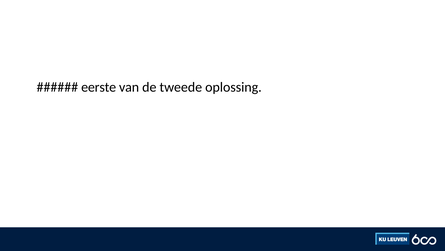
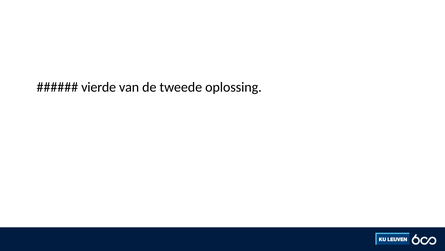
eerste: eerste -> vierde
